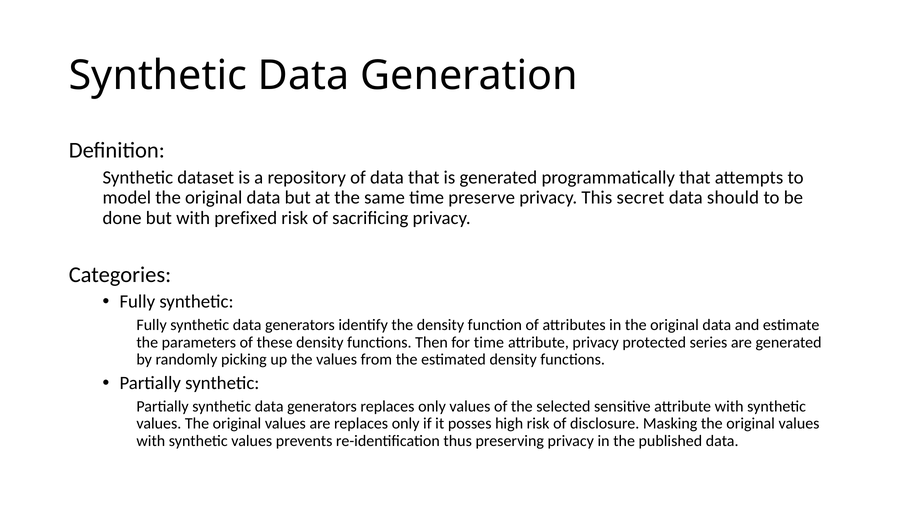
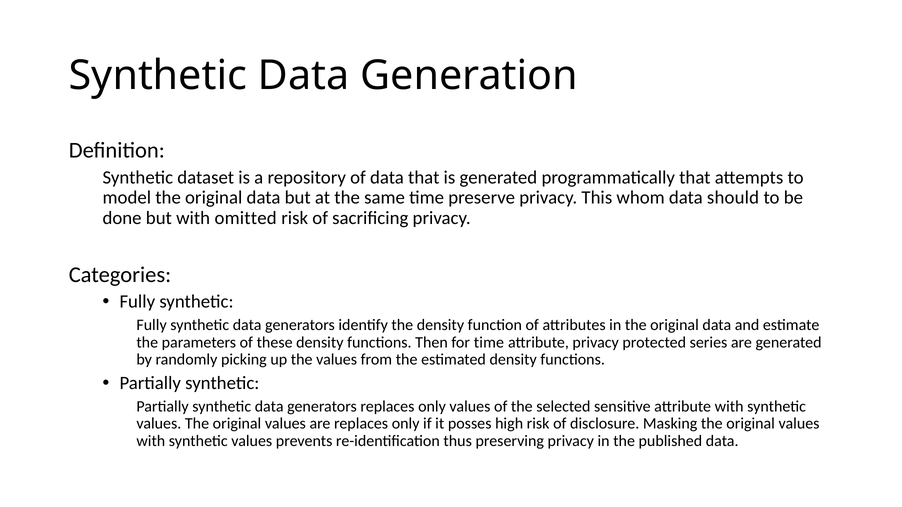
secret: secret -> whom
prefixed: prefixed -> omitted
